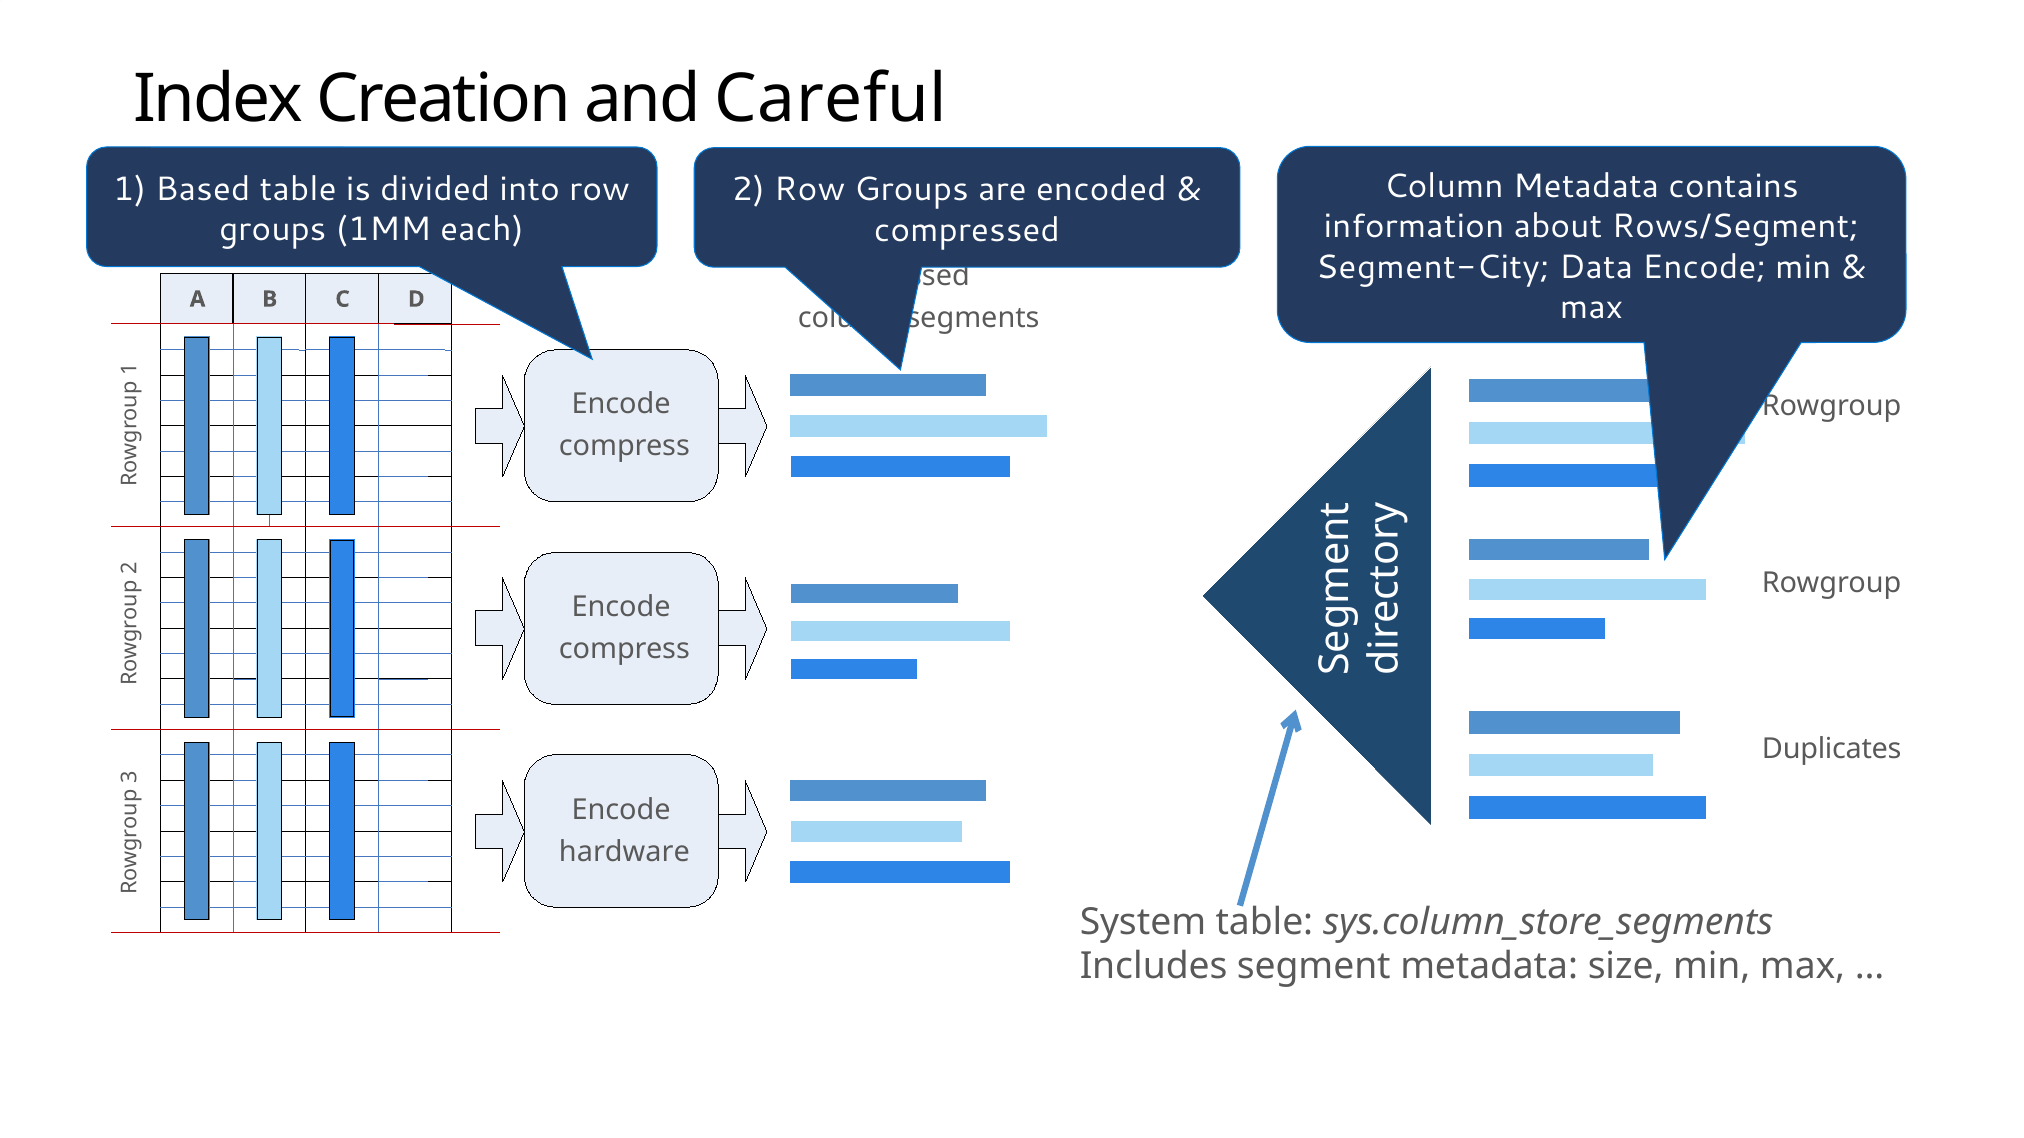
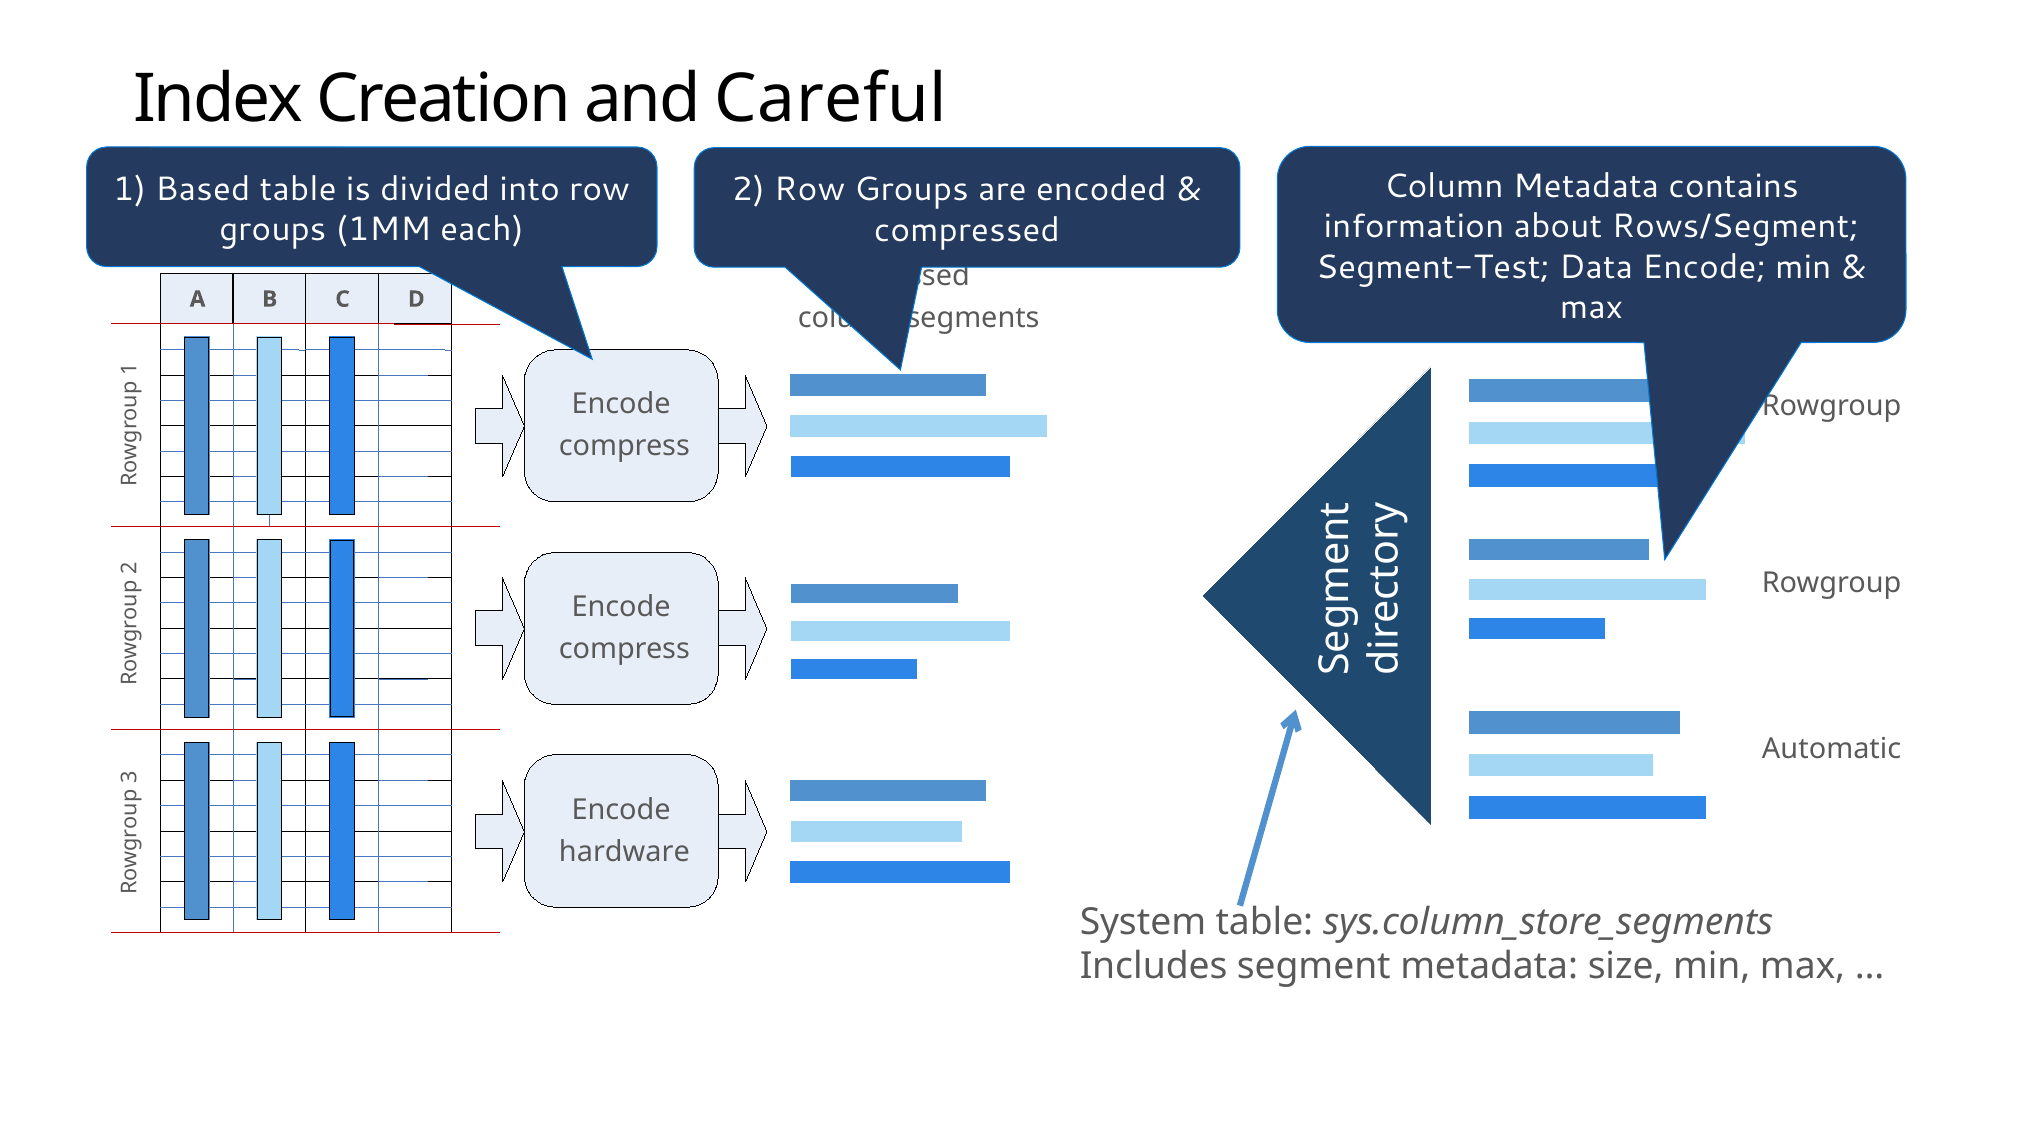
Segment-City: Segment-City -> Segment-Test
Duplicates: Duplicates -> Automatic
